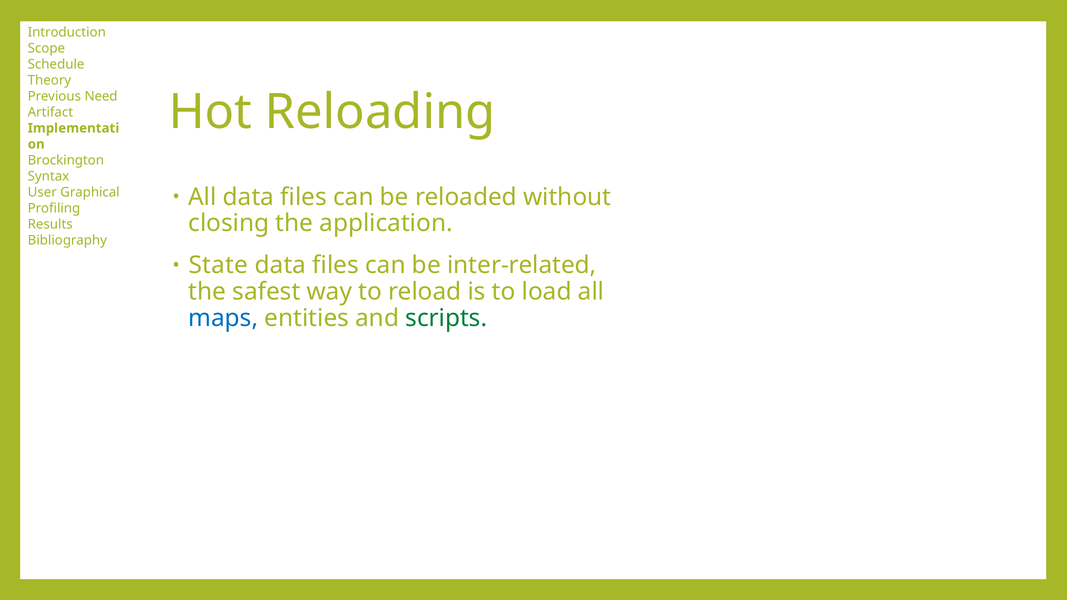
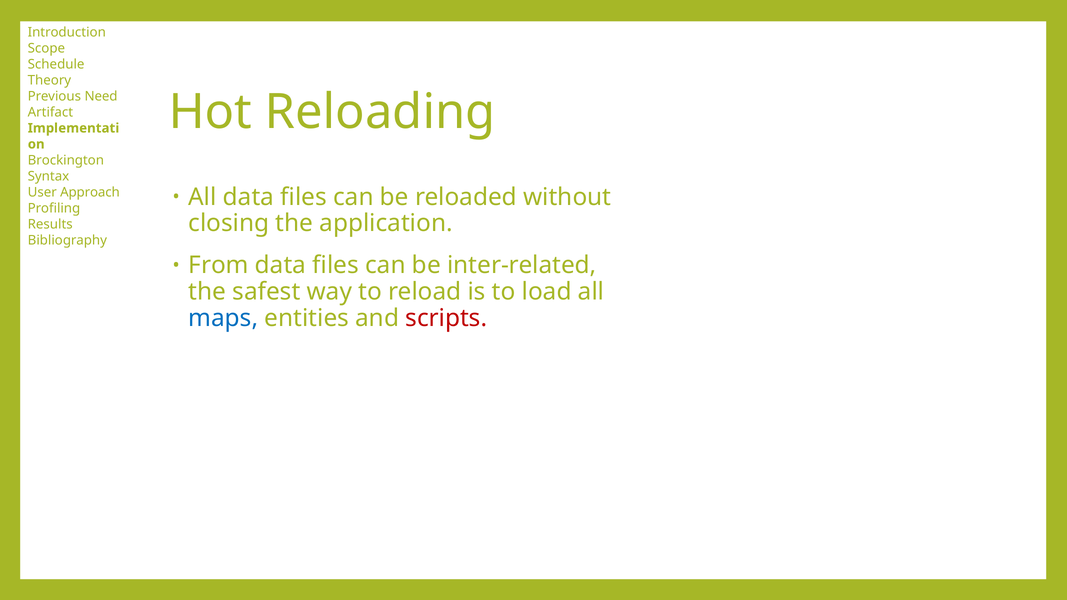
Graphical: Graphical -> Approach
State: State -> From
scripts colour: green -> red
